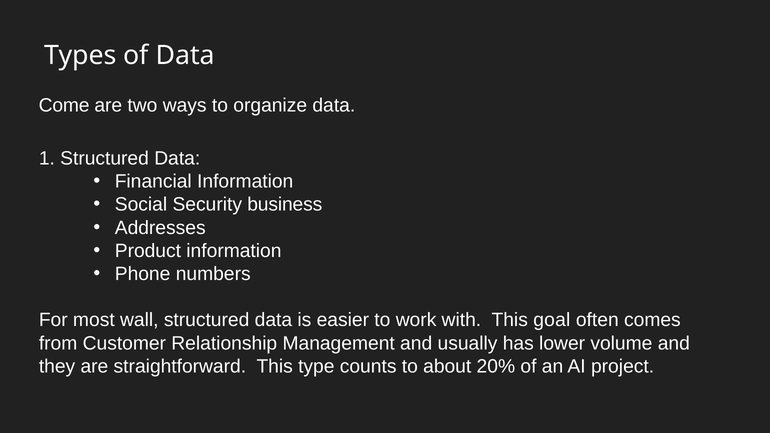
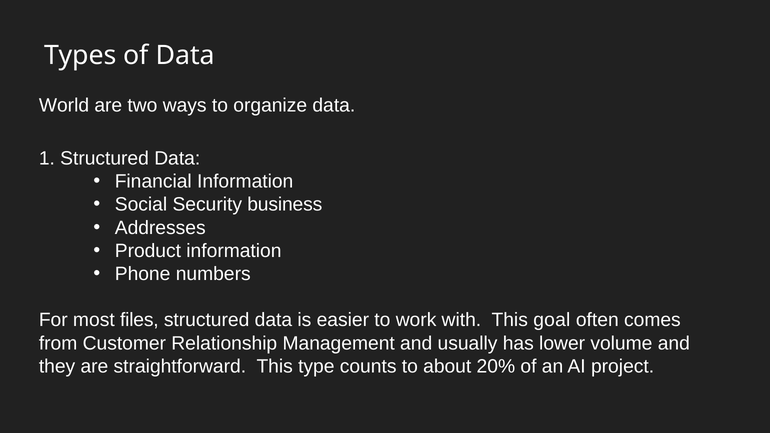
Come: Come -> World
wall: wall -> files
